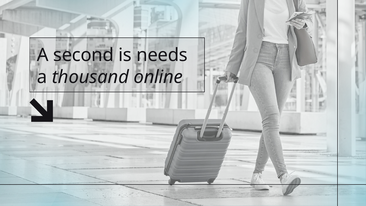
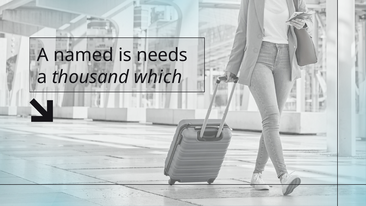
second: second -> named
online: online -> which
